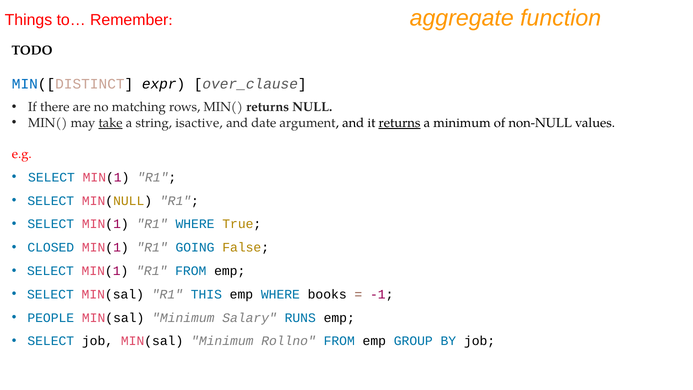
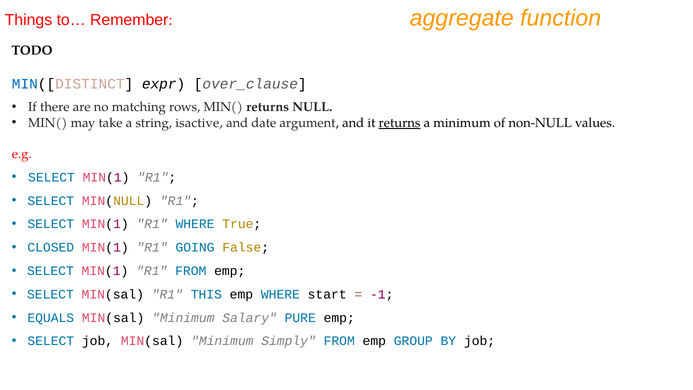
take underline: present -> none
books: books -> start
PEOPLE: PEOPLE -> EQUALS
RUNS: RUNS -> PURE
Rollno: Rollno -> Simply
